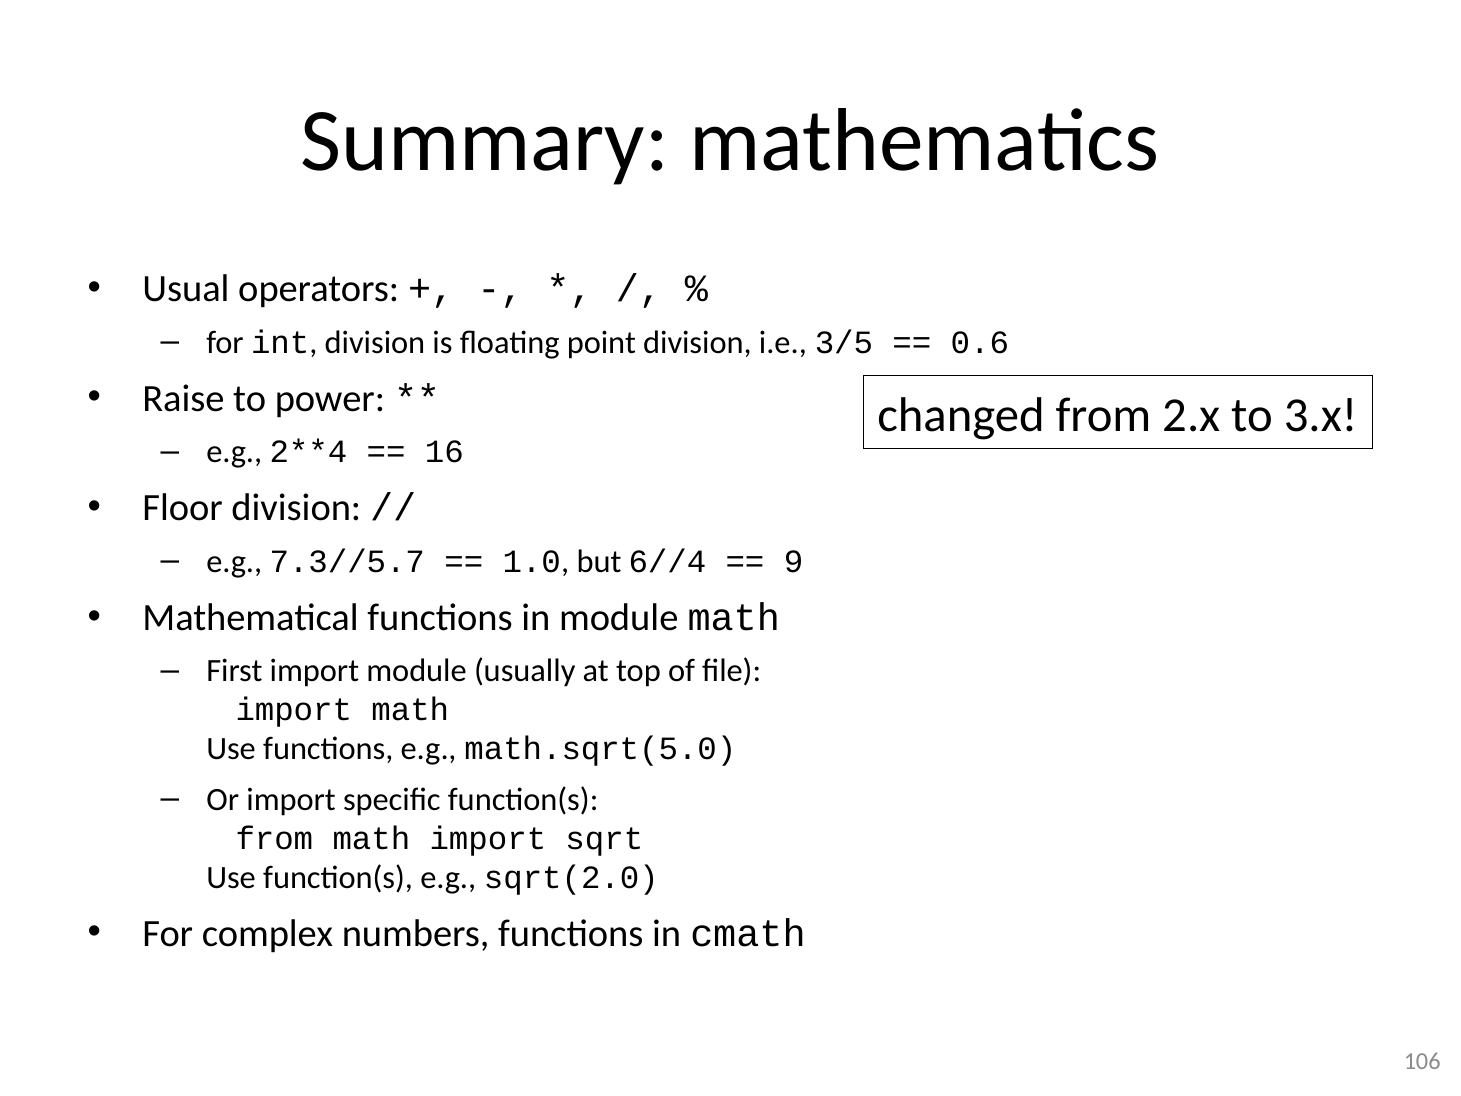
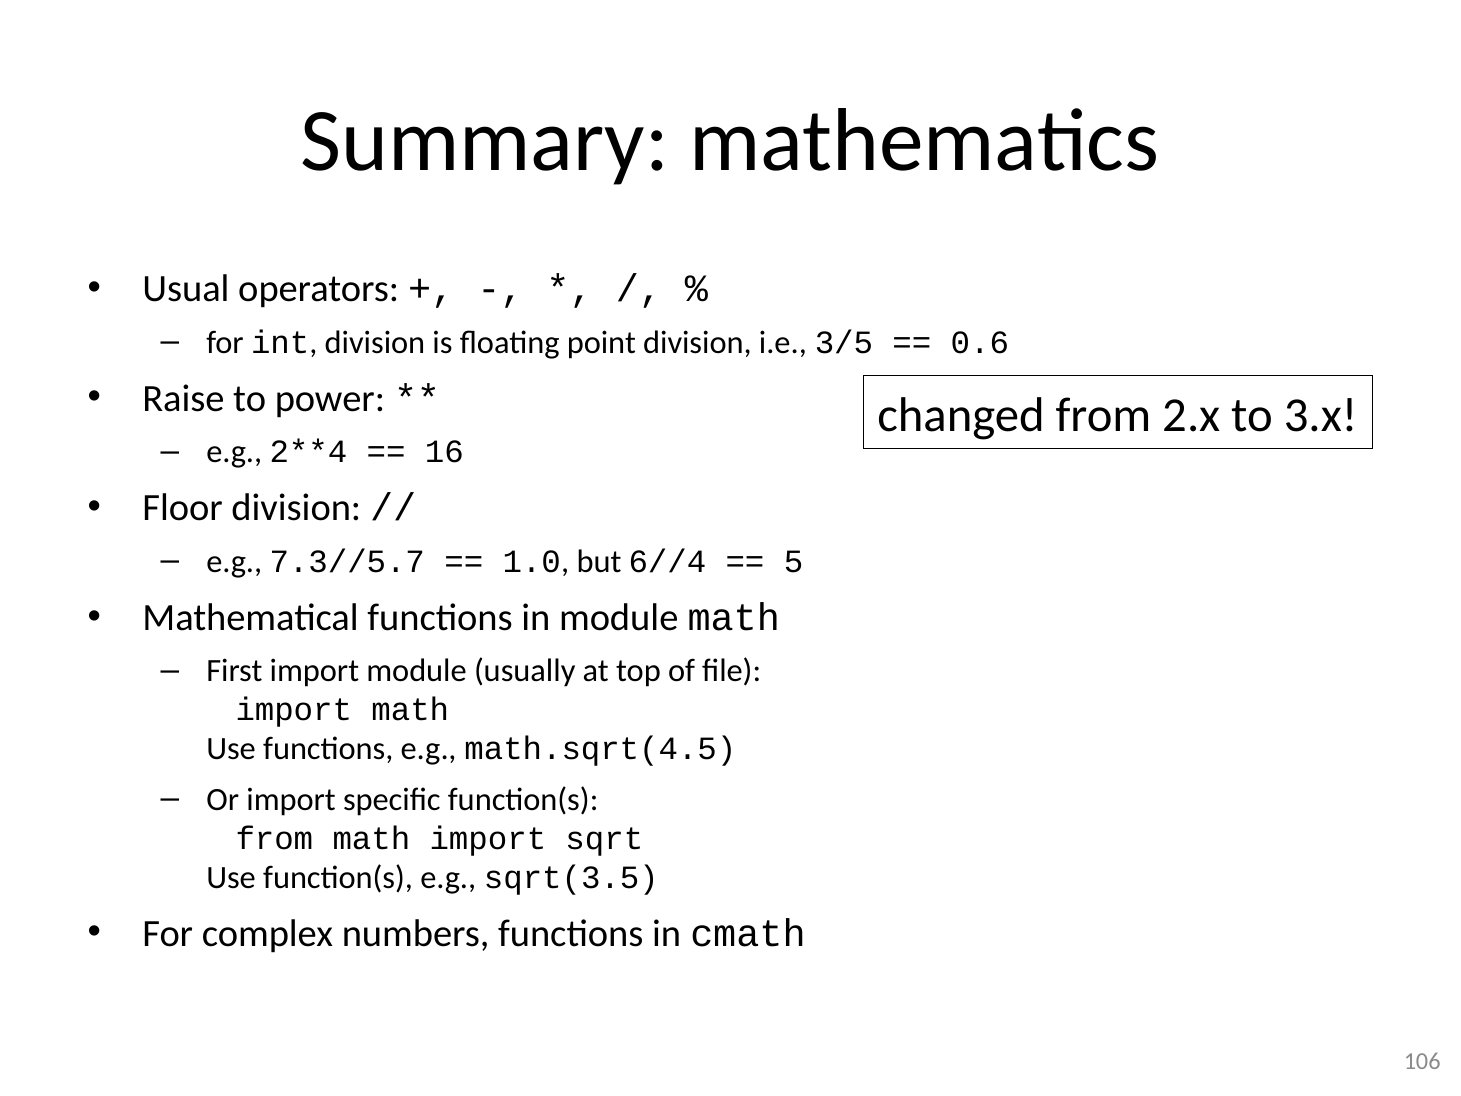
9: 9 -> 5
math.sqrt(5.0: math.sqrt(5.0 -> math.sqrt(4.5
sqrt(2.0: sqrt(2.0 -> sqrt(3.5
